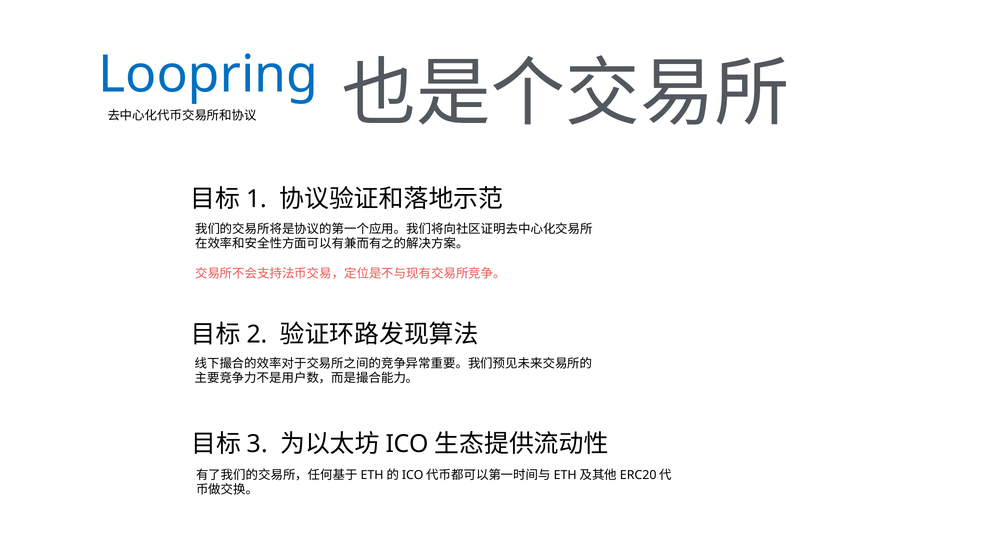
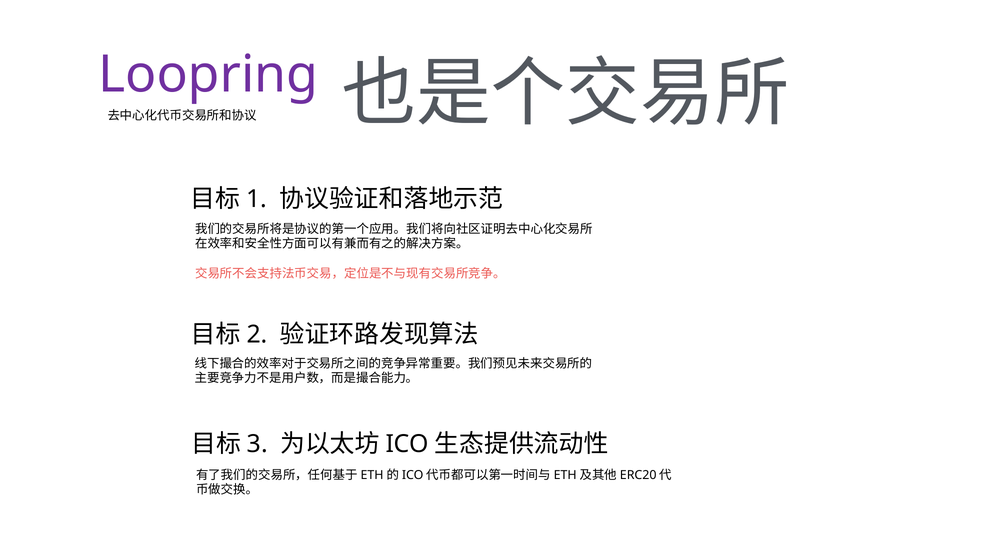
Loopring colour: blue -> purple
